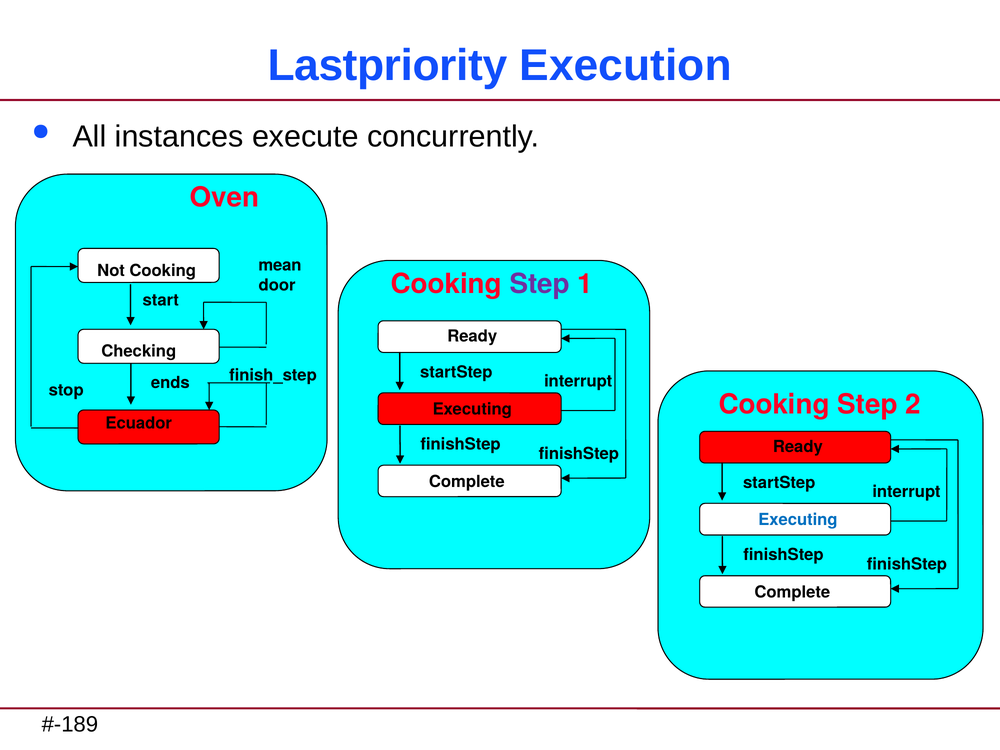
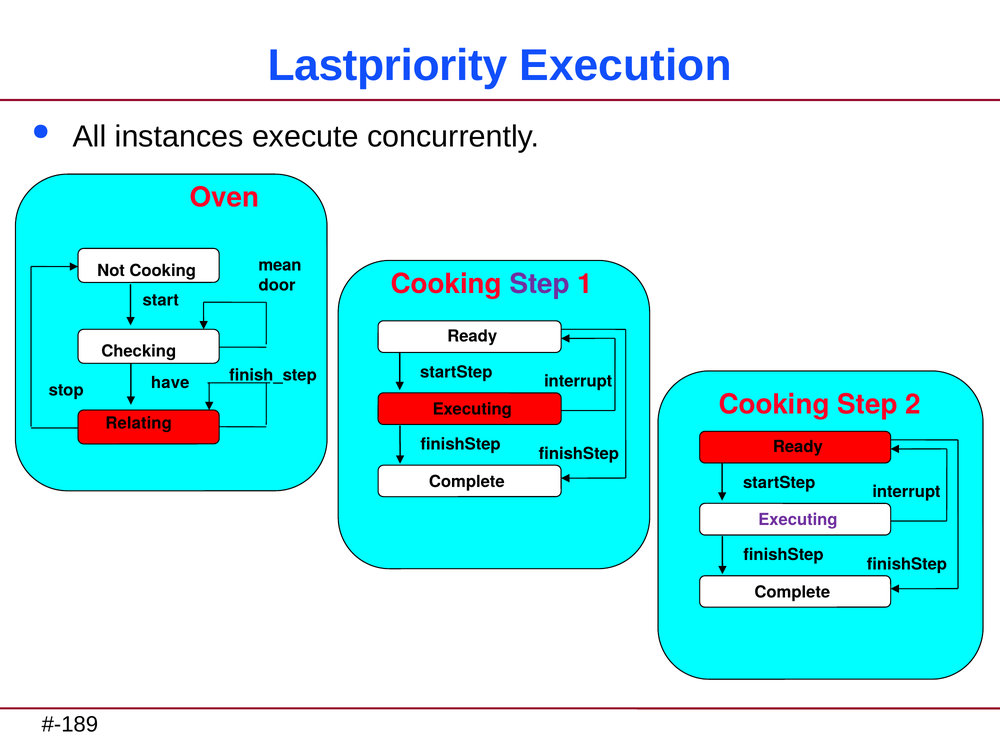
ends: ends -> have
Ecuador: Ecuador -> Relating
Executing at (798, 520) colour: blue -> purple
